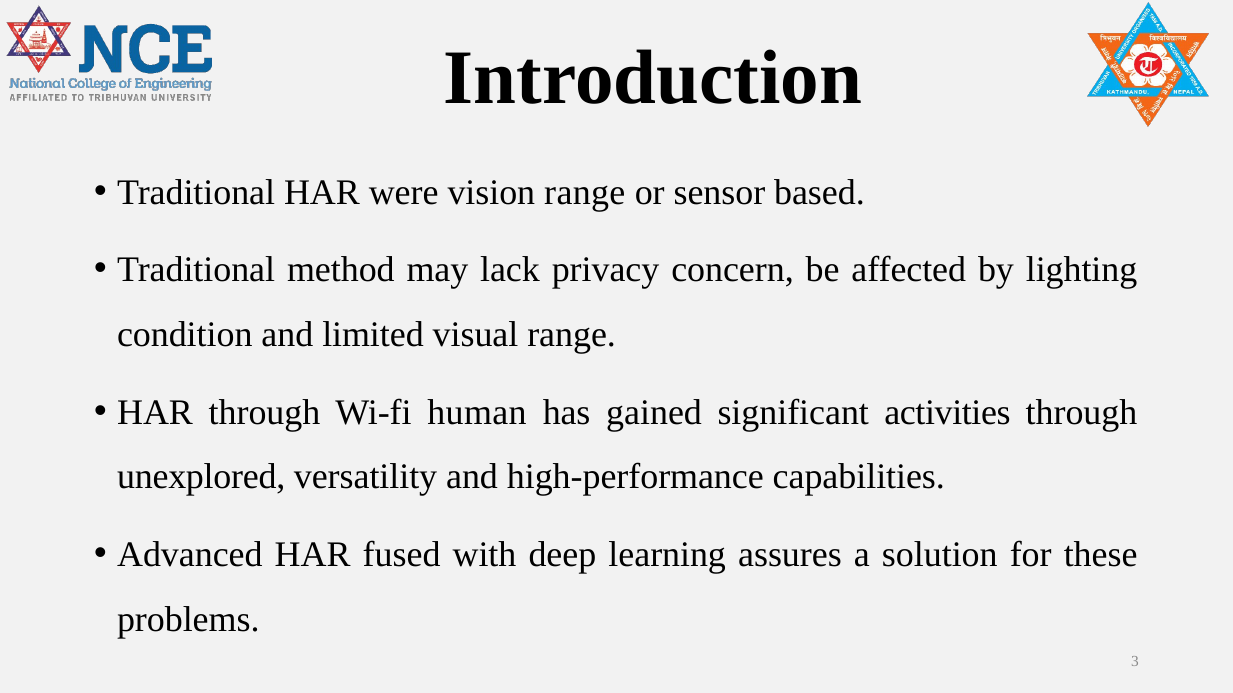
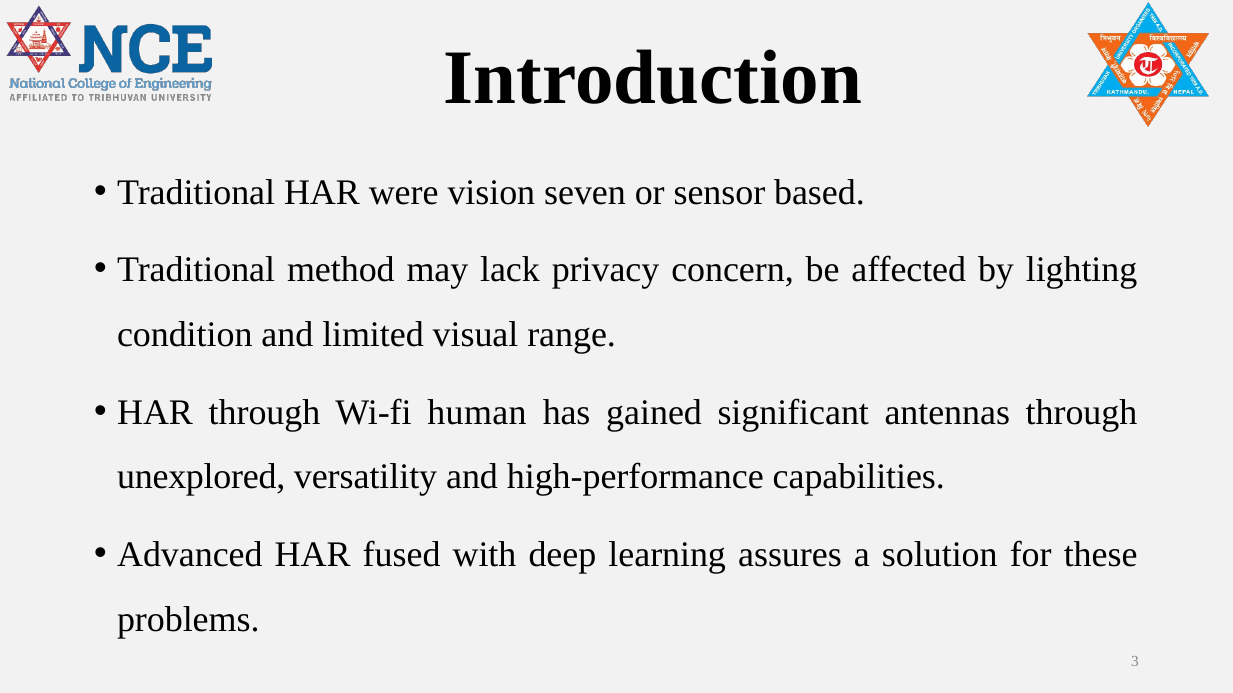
vision range: range -> seven
activities: activities -> antennas
